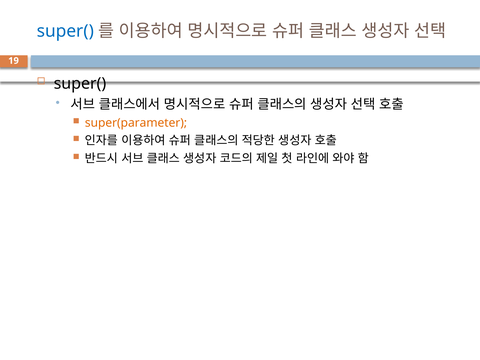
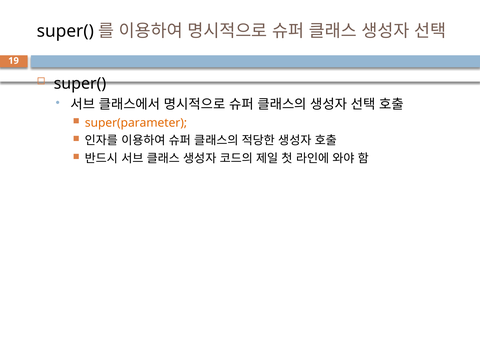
super( at (65, 31) colour: blue -> black
